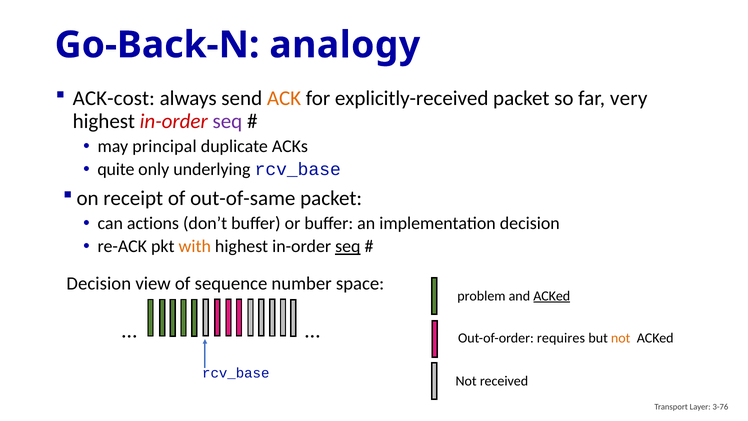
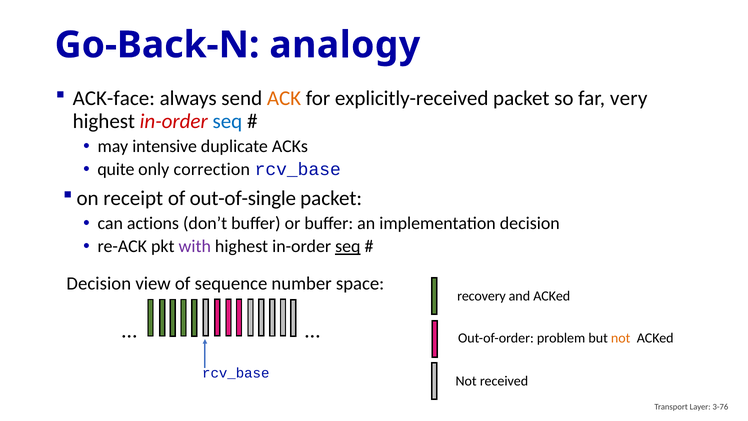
ACK-cost: ACK-cost -> ACK-face
seq at (227, 121) colour: purple -> blue
principal: principal -> intensive
underlying: underlying -> correction
out-of-same: out-of-same -> out-of-single
with colour: orange -> purple
problem: problem -> recovery
ACKed at (552, 296) underline: present -> none
requires: requires -> problem
